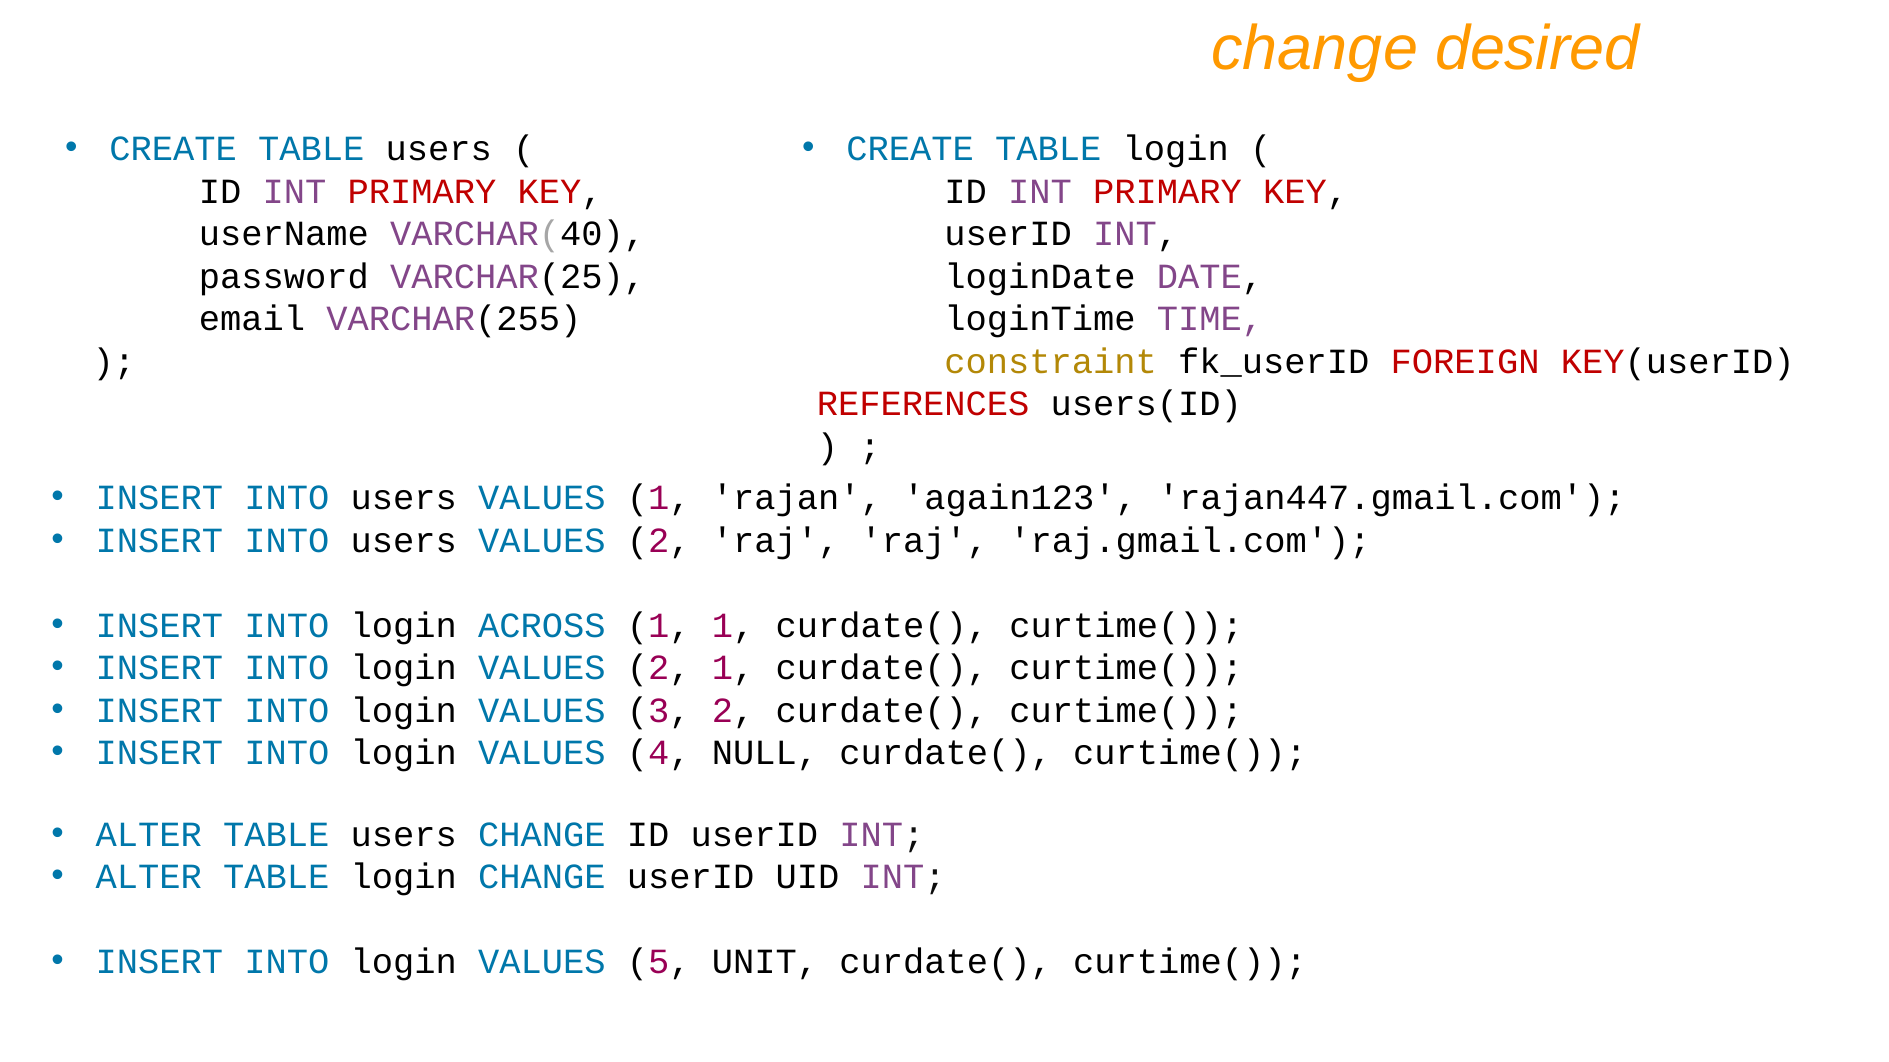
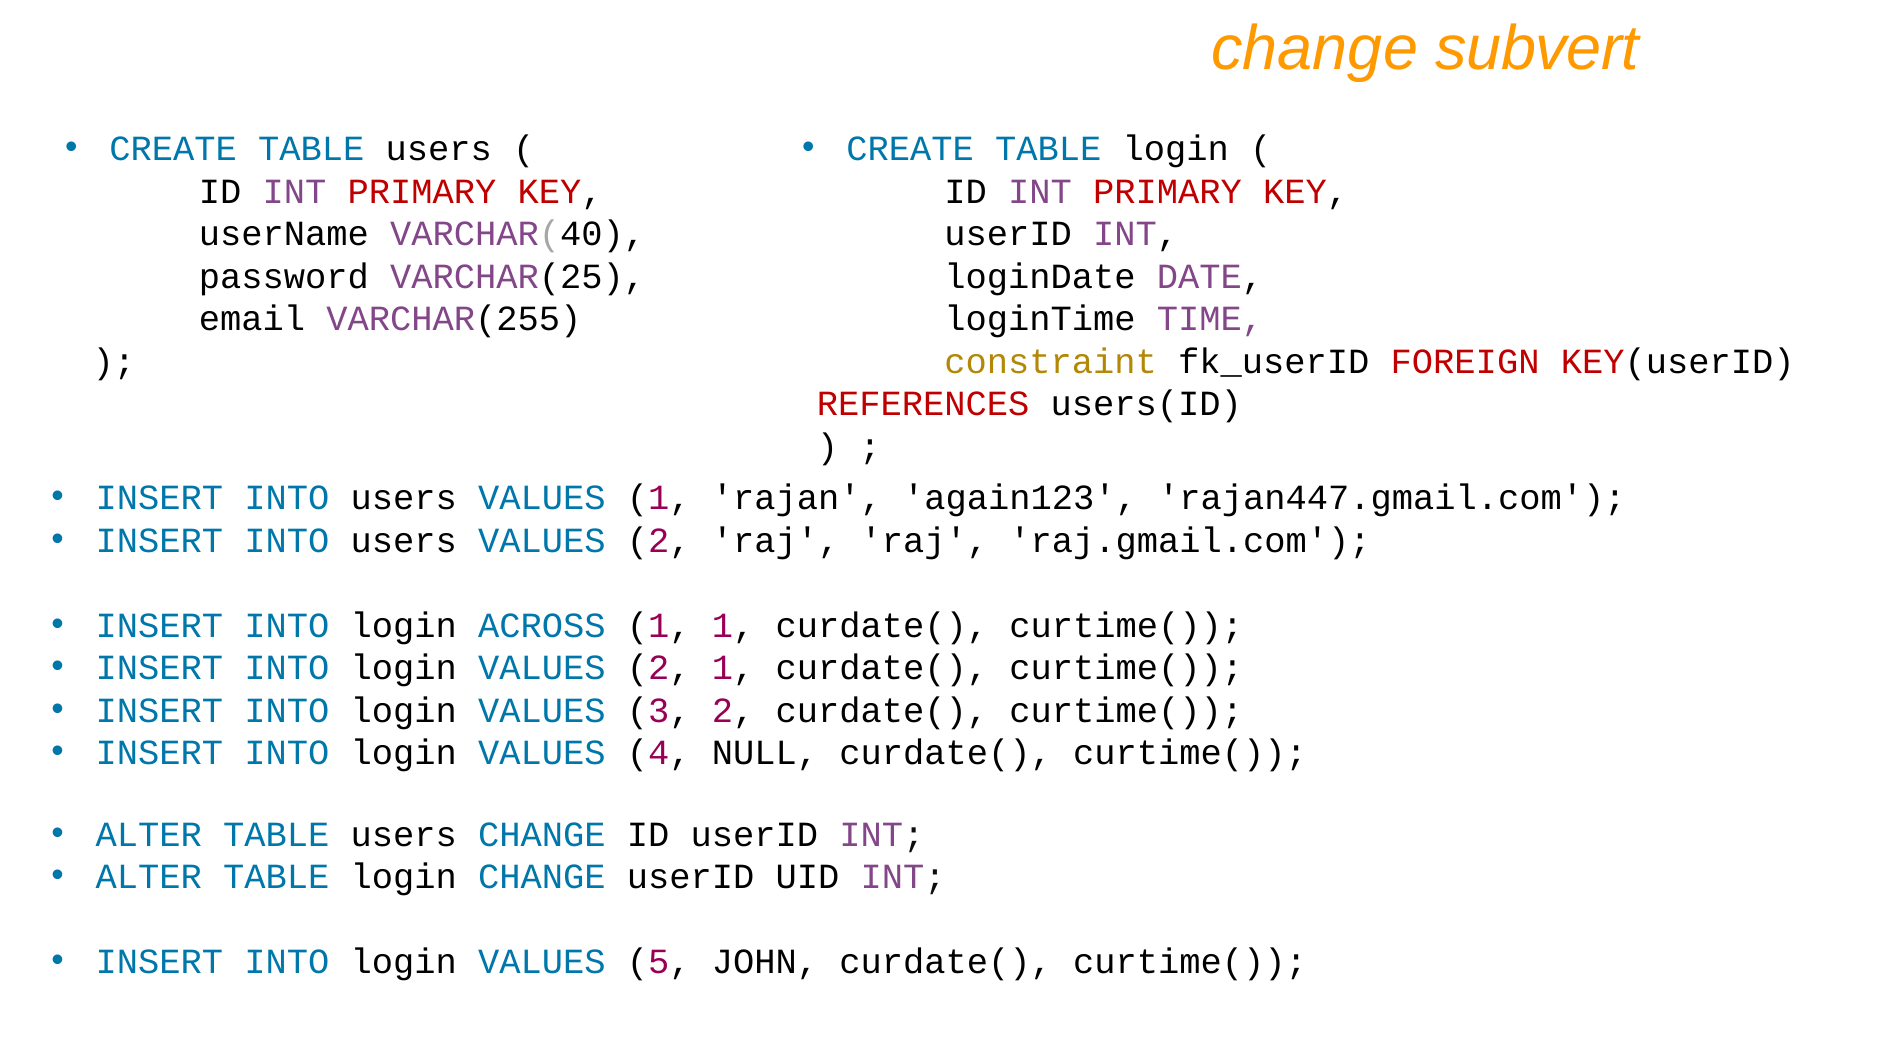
desired: desired -> subvert
UNIT: UNIT -> JOHN
